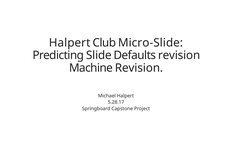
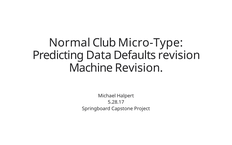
Halpert at (70, 43): Halpert -> Normal
Micro-Slide: Micro-Slide -> Micro-Type
Slide: Slide -> Data
